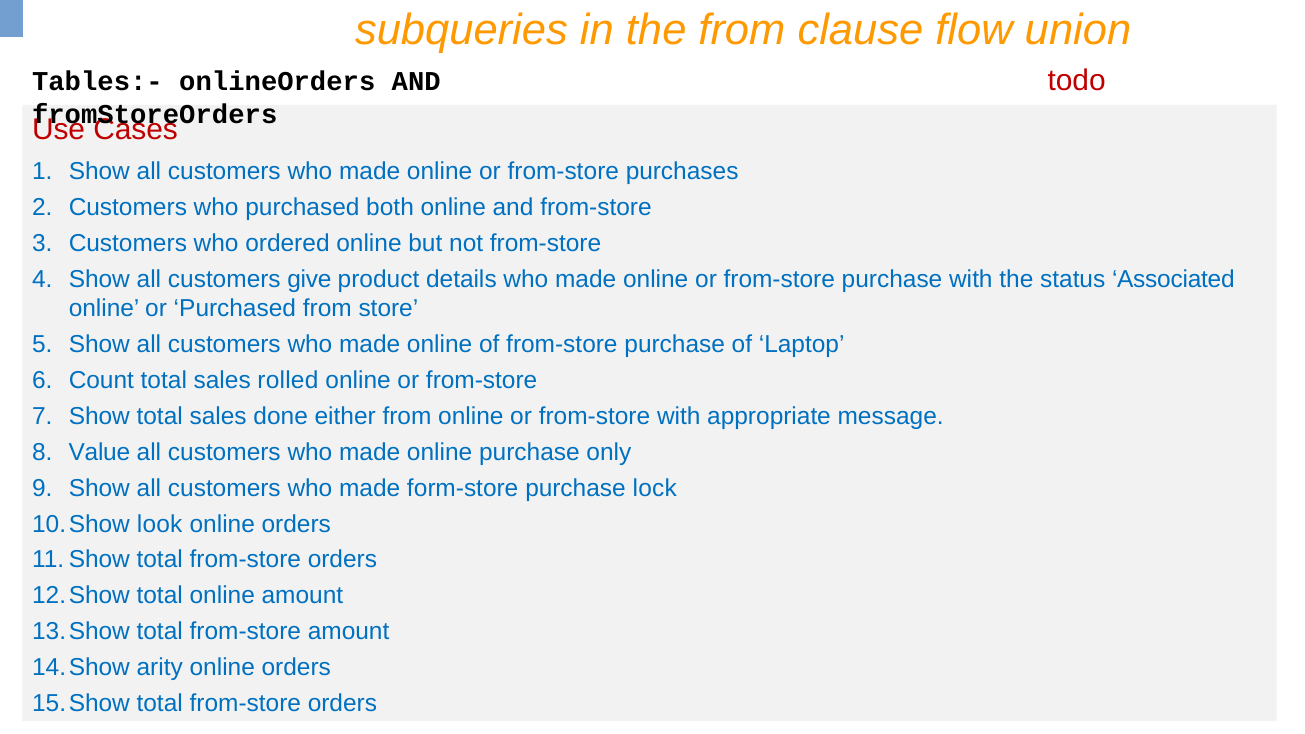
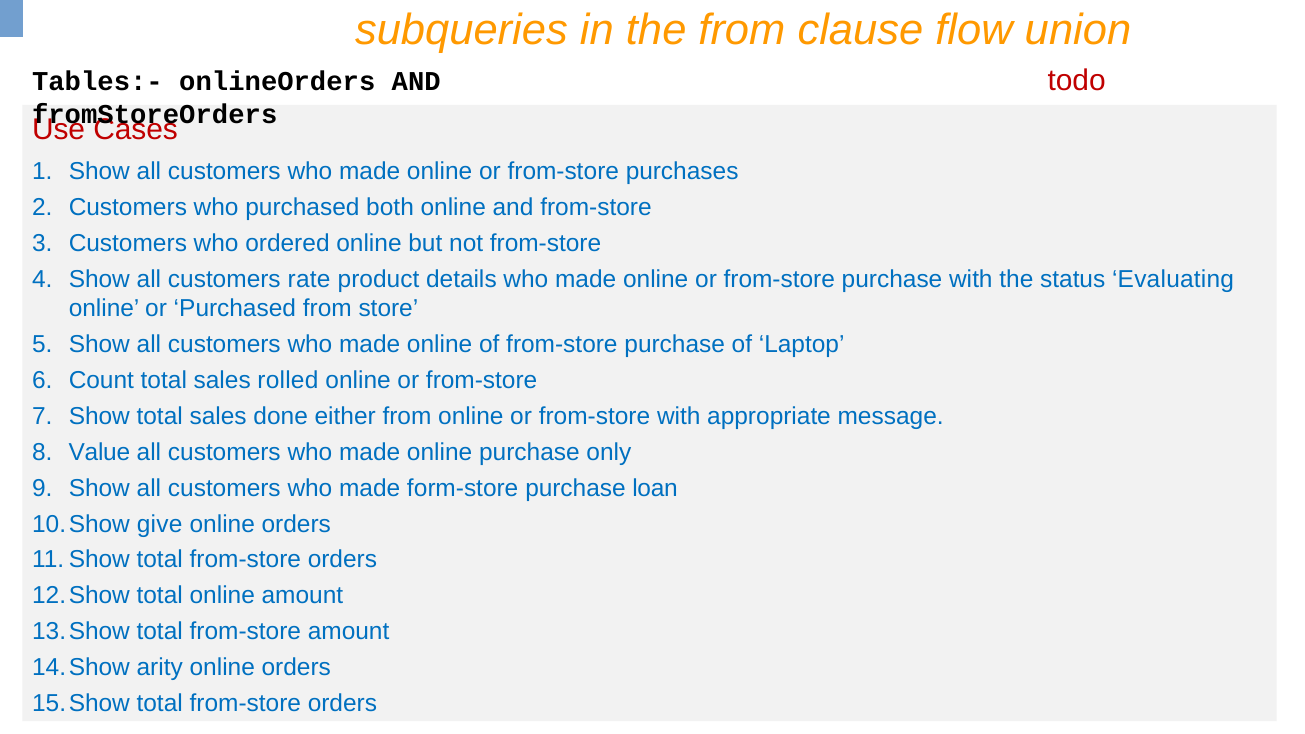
give: give -> rate
Associated: Associated -> Evaluating
lock: lock -> loan
look: look -> give
